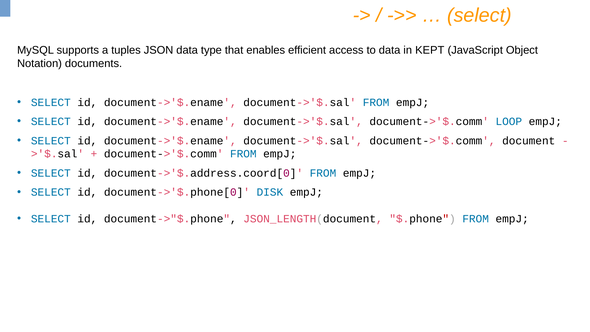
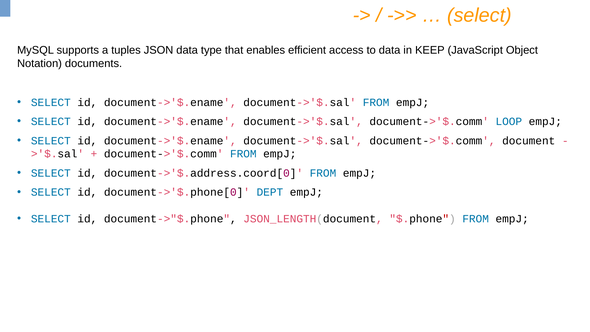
KEPT: KEPT -> KEEP
DISK: DISK -> DEPT
